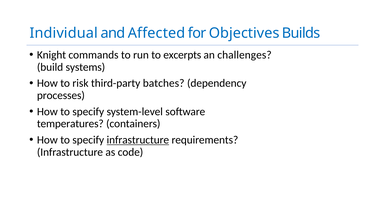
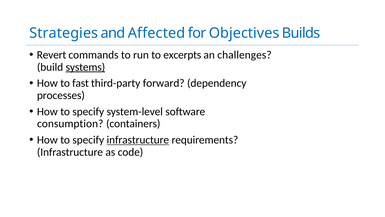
Individual: Individual -> Strategies
Knight: Knight -> Revert
systems underline: none -> present
risk: risk -> fast
batches: batches -> forward
temperatures: temperatures -> consumption
